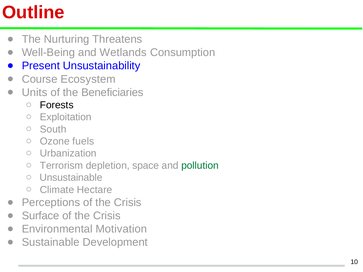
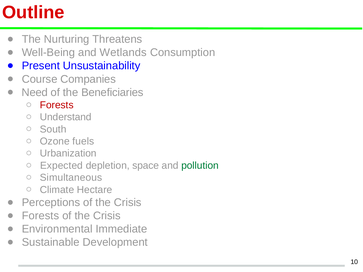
Ecosystem: Ecosystem -> Companies
Units: Units -> Need
Forests at (57, 105) colour: black -> red
Exploitation: Exploitation -> Understand
Terrorism: Terrorism -> Expected
Unsustainable: Unsustainable -> Simultaneous
Surface at (41, 216): Surface -> Forests
Motivation: Motivation -> Immediate
